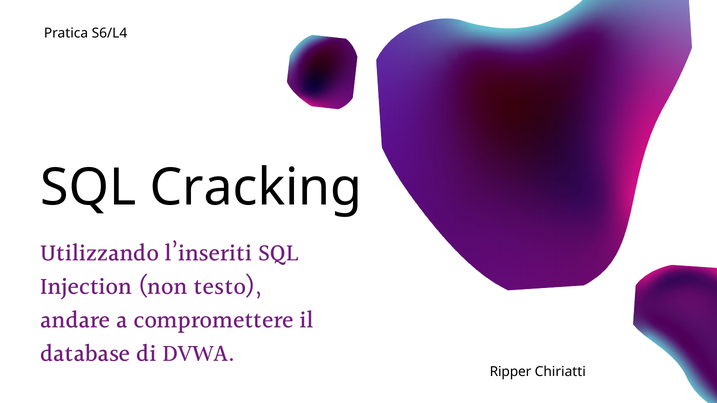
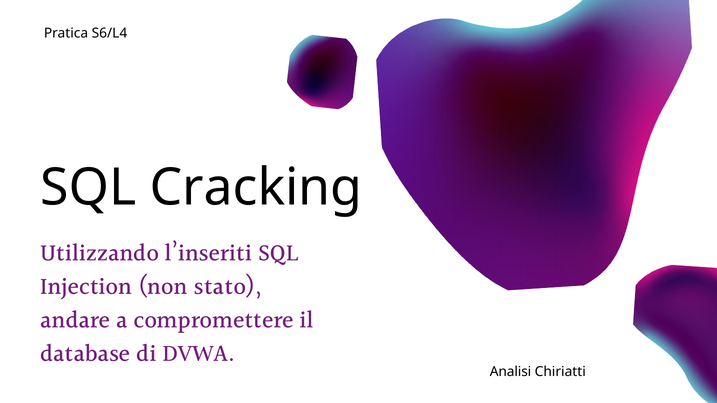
testo: testo -> stato
Ripper: Ripper -> Analisi
